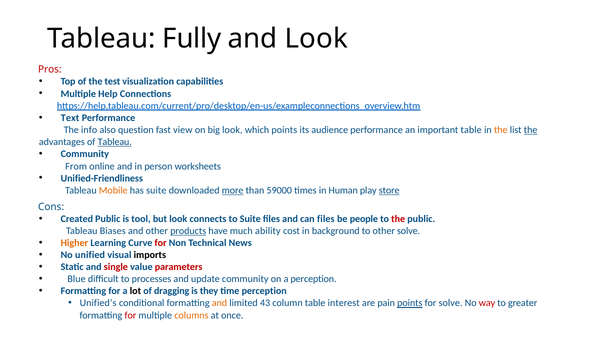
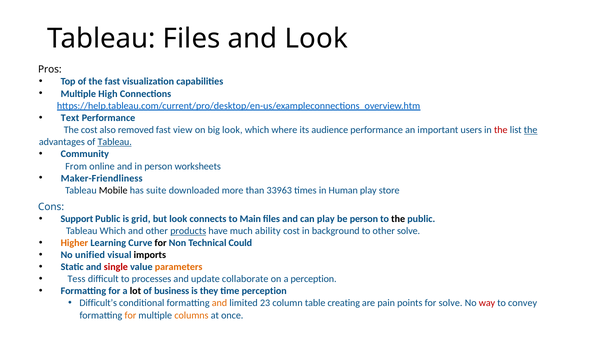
Tableau Fully: Fully -> Files
Pros colour: red -> black
the test: test -> fast
Help: Help -> High
The info: info -> cost
question: question -> removed
which points: points -> where
important table: table -> users
the at (501, 130) colour: orange -> red
Unified-Friendliness: Unified-Friendliness -> Maker-Friendliness
Mobile colour: orange -> black
more underline: present -> none
59000: 59000 -> 33963
store underline: present -> none
Created: Created -> Support
tool: tool -> grid
to Suite: Suite -> Main
can files: files -> play
be people: people -> person
the at (398, 219) colour: red -> black
Tableau Biases: Biases -> Which
for at (161, 243) colour: red -> black
News: News -> Could
parameters colour: red -> orange
Blue: Blue -> Tess
update community: community -> collaborate
dragging: dragging -> business
Unified’s: Unified’s -> Difficult’s
43: 43 -> 23
interest: interest -> creating
points at (410, 303) underline: present -> none
greater: greater -> convey
for at (130, 315) colour: red -> orange
